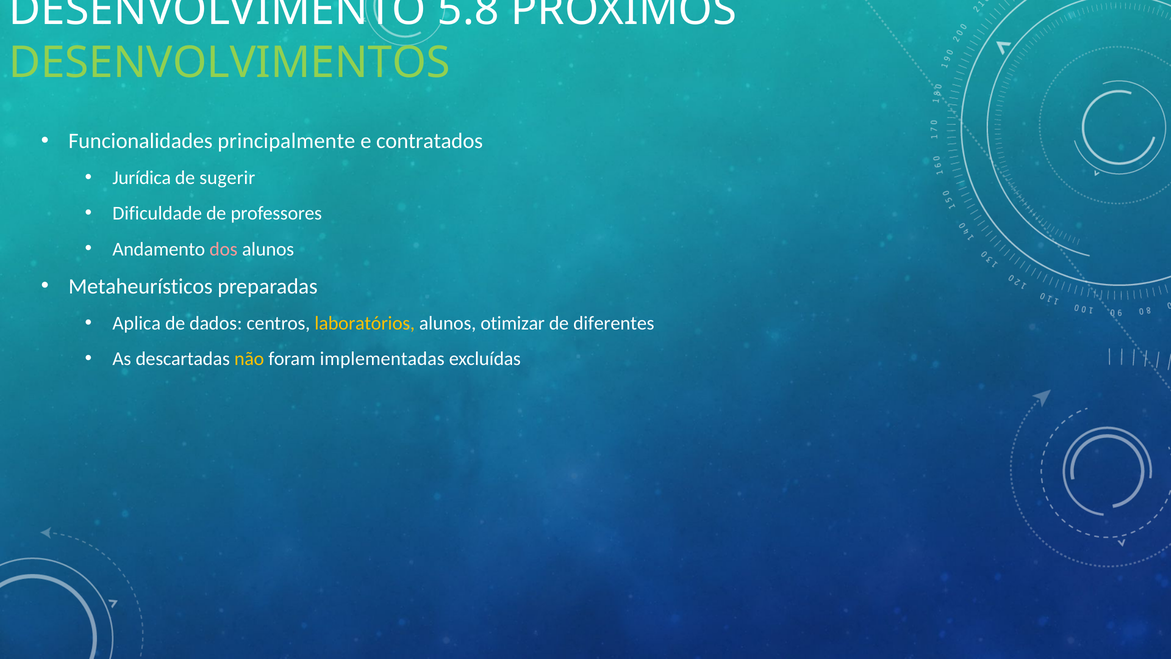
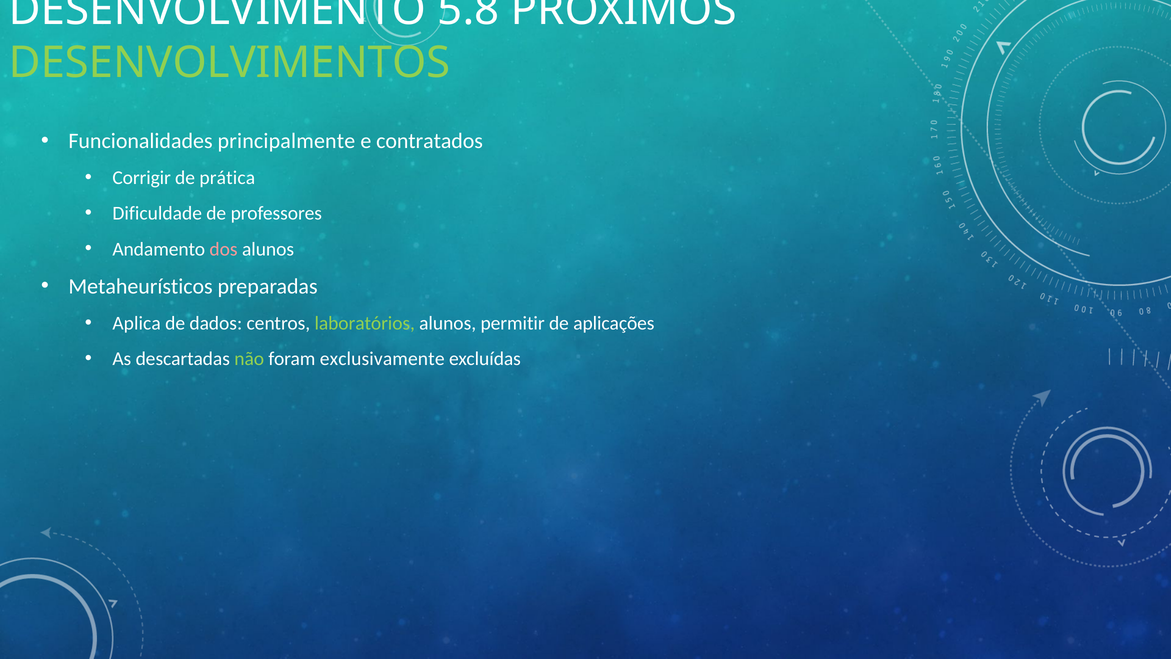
Jurídica: Jurídica -> Corrigir
sugerir: sugerir -> prática
laboratórios colour: yellow -> light green
otimizar: otimizar -> permitir
diferentes: diferentes -> aplicações
não colour: yellow -> light green
implementadas: implementadas -> exclusivamente
